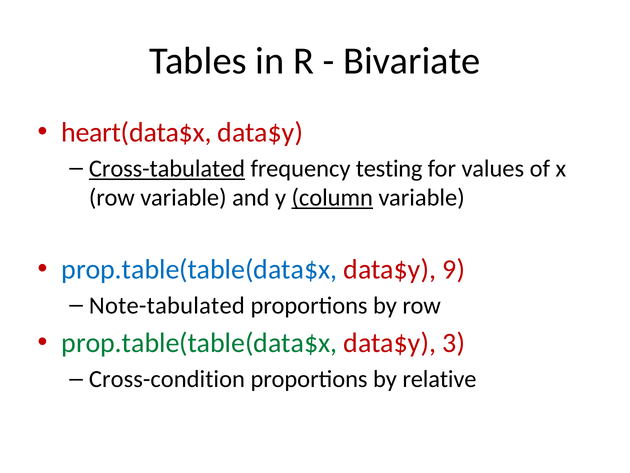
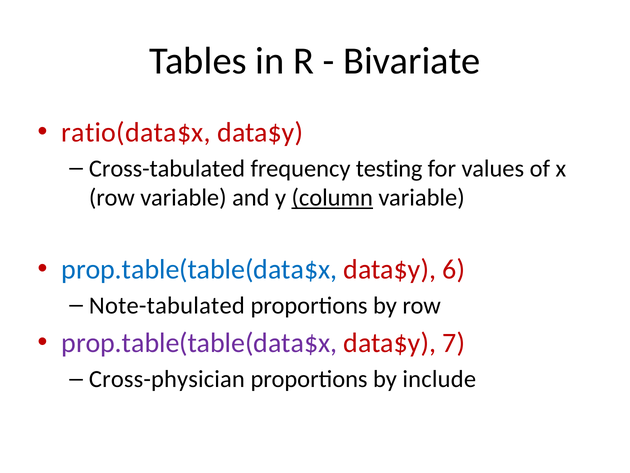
heart(data$x: heart(data$x -> ratio(data$x
Cross-tabulated underline: present -> none
9: 9 -> 6
prop.table(table(data$x at (199, 343) colour: green -> purple
3: 3 -> 7
Cross-condition: Cross-condition -> Cross-physician
relative: relative -> include
